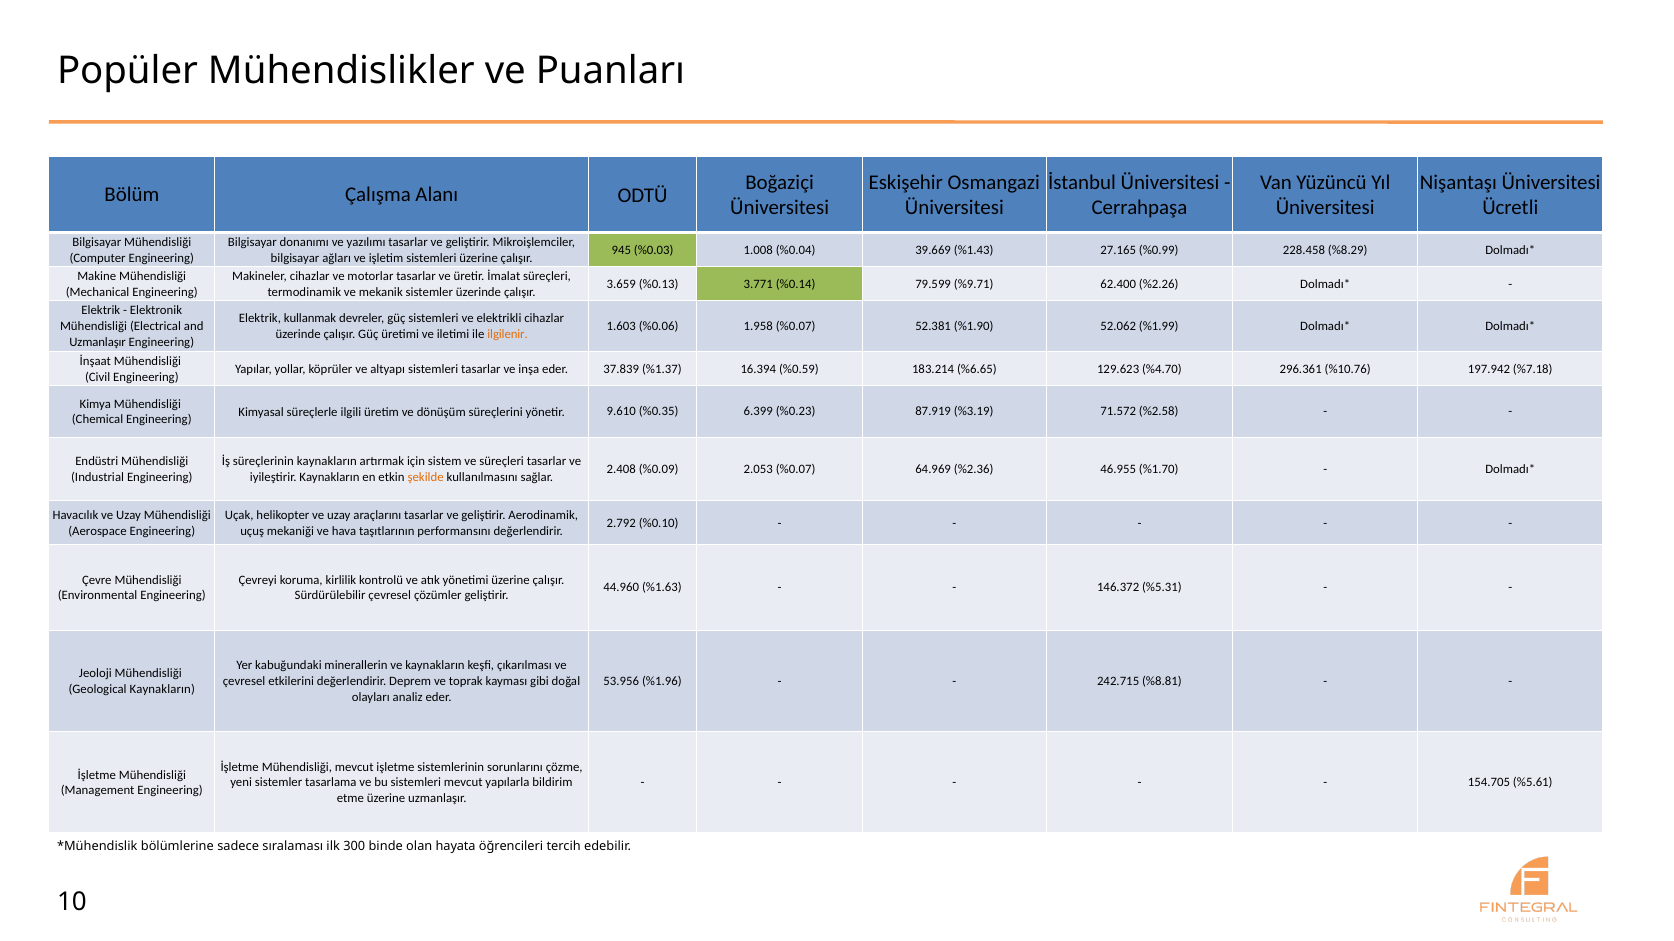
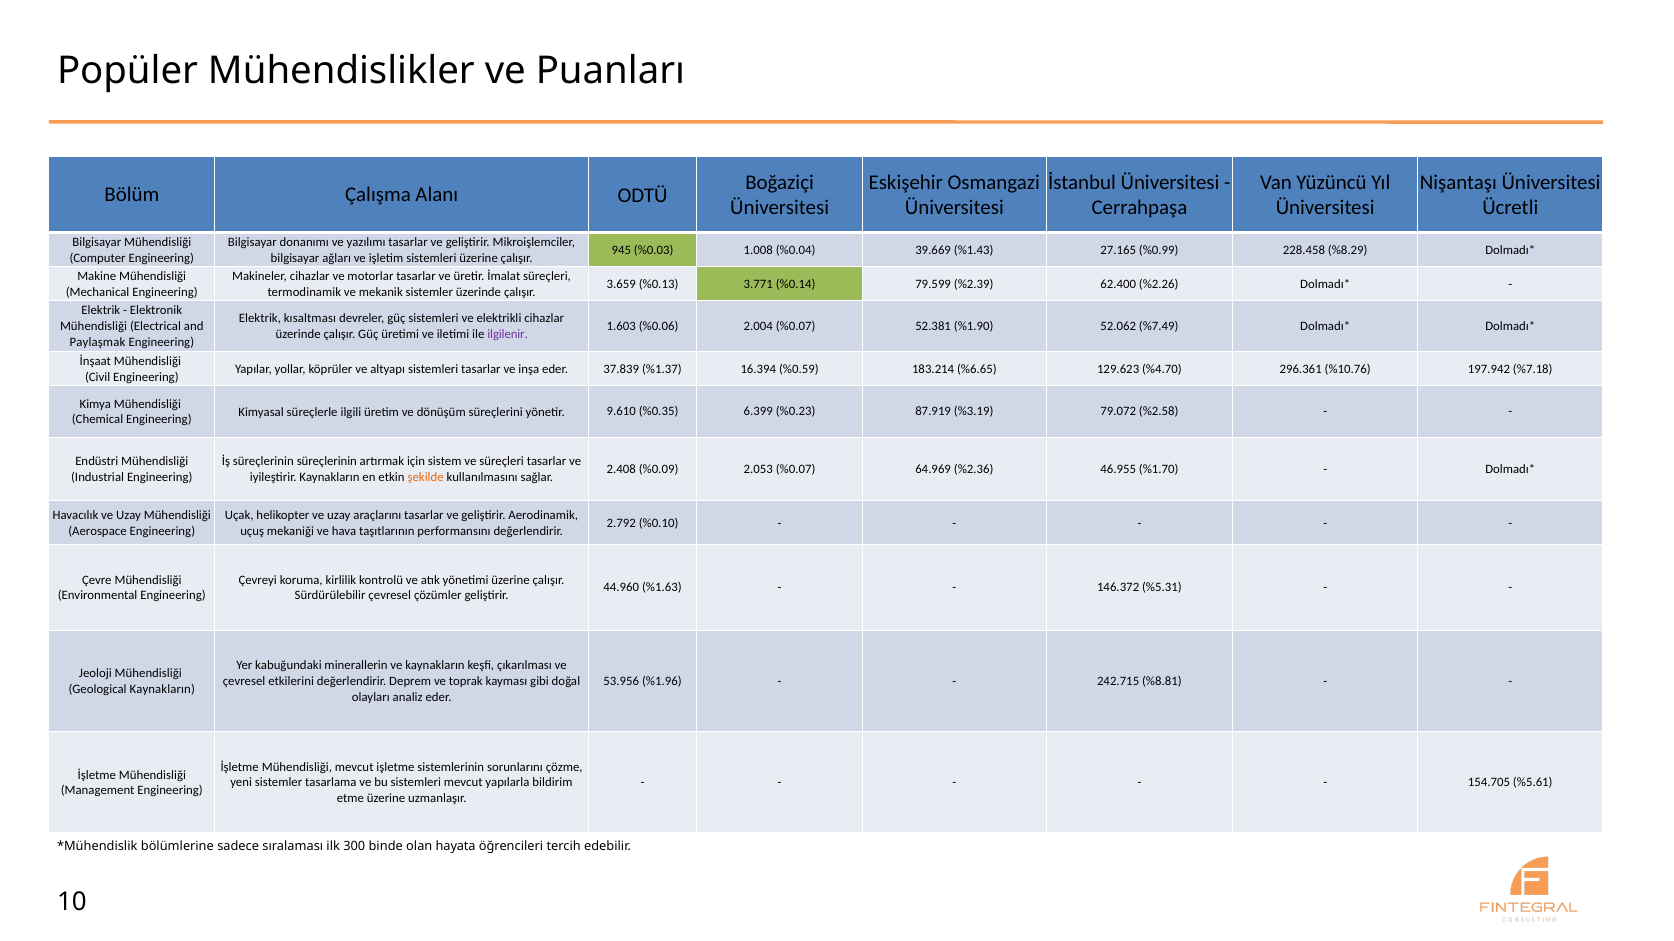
%9.71: %9.71 -> %2.39
kullanmak: kullanmak -> kısaltması
1.958: 1.958 -> 2.004
%1.99: %1.99 -> %7.49
ilgilenir colour: orange -> purple
Uzmanlaşır at (98, 343): Uzmanlaşır -> Paylaşmak
71.572: 71.572 -> 79.072
süreçlerinin kaynakların: kaynakların -> süreçlerinin
